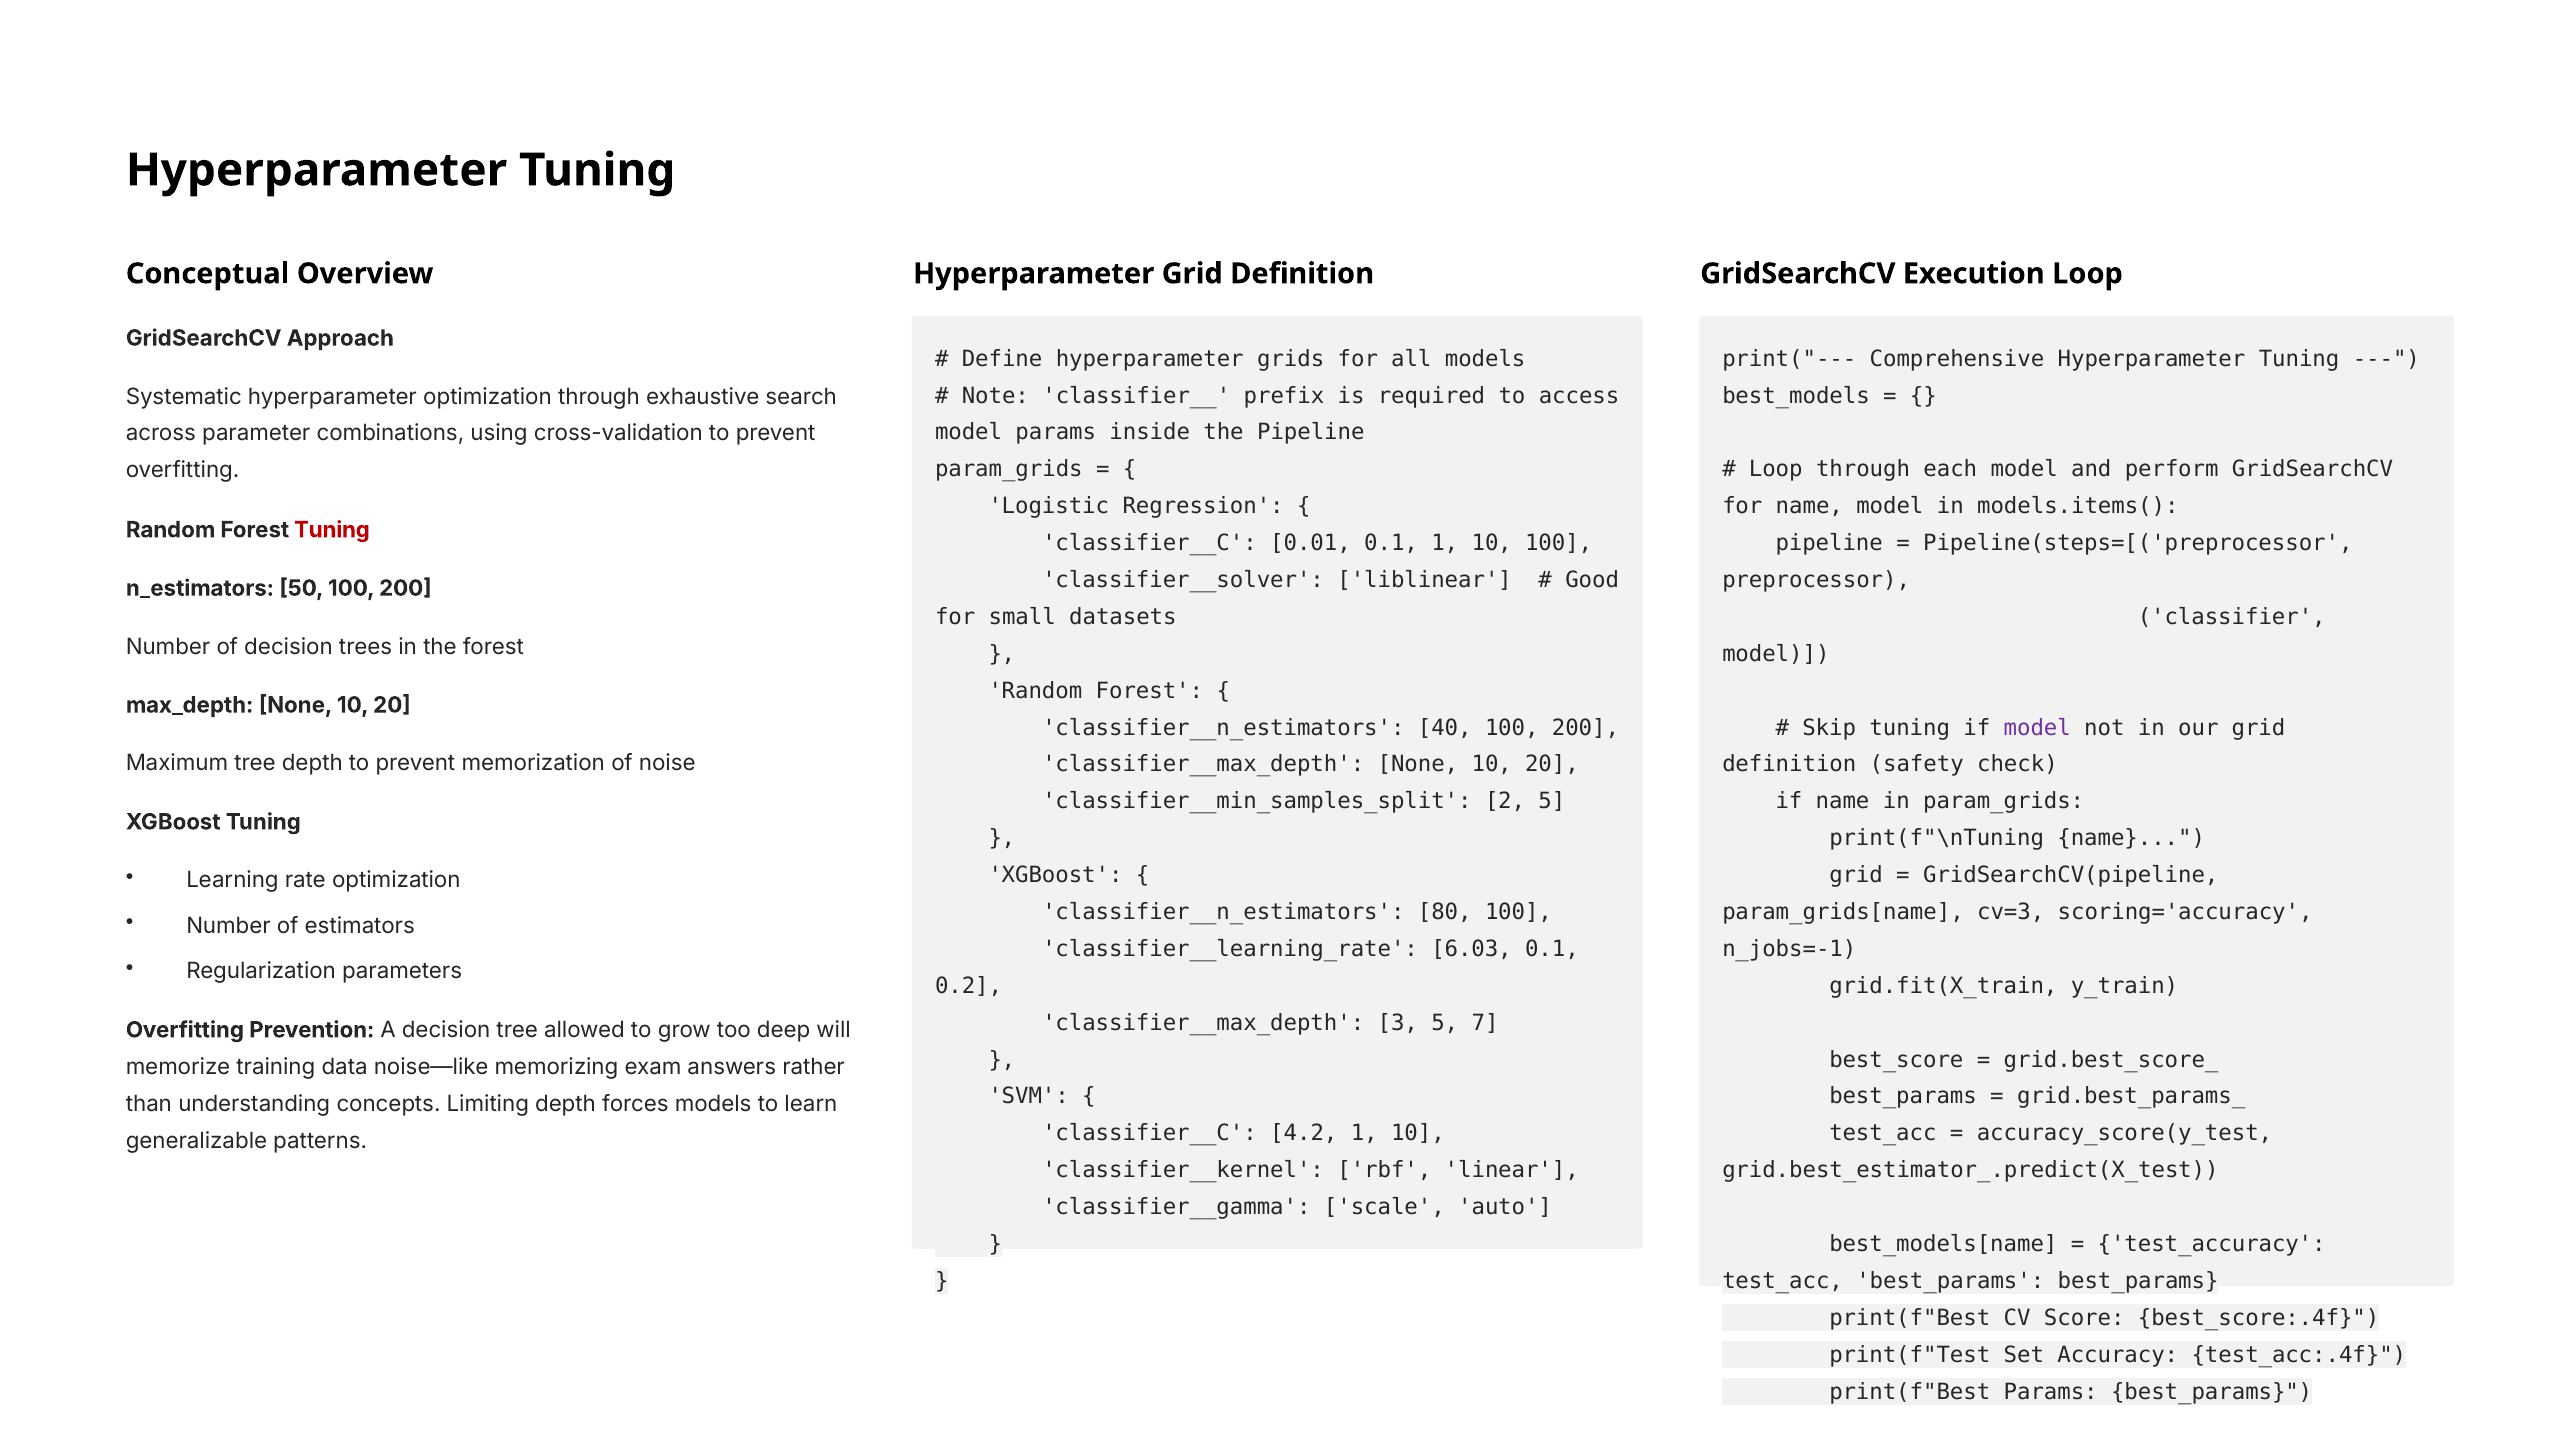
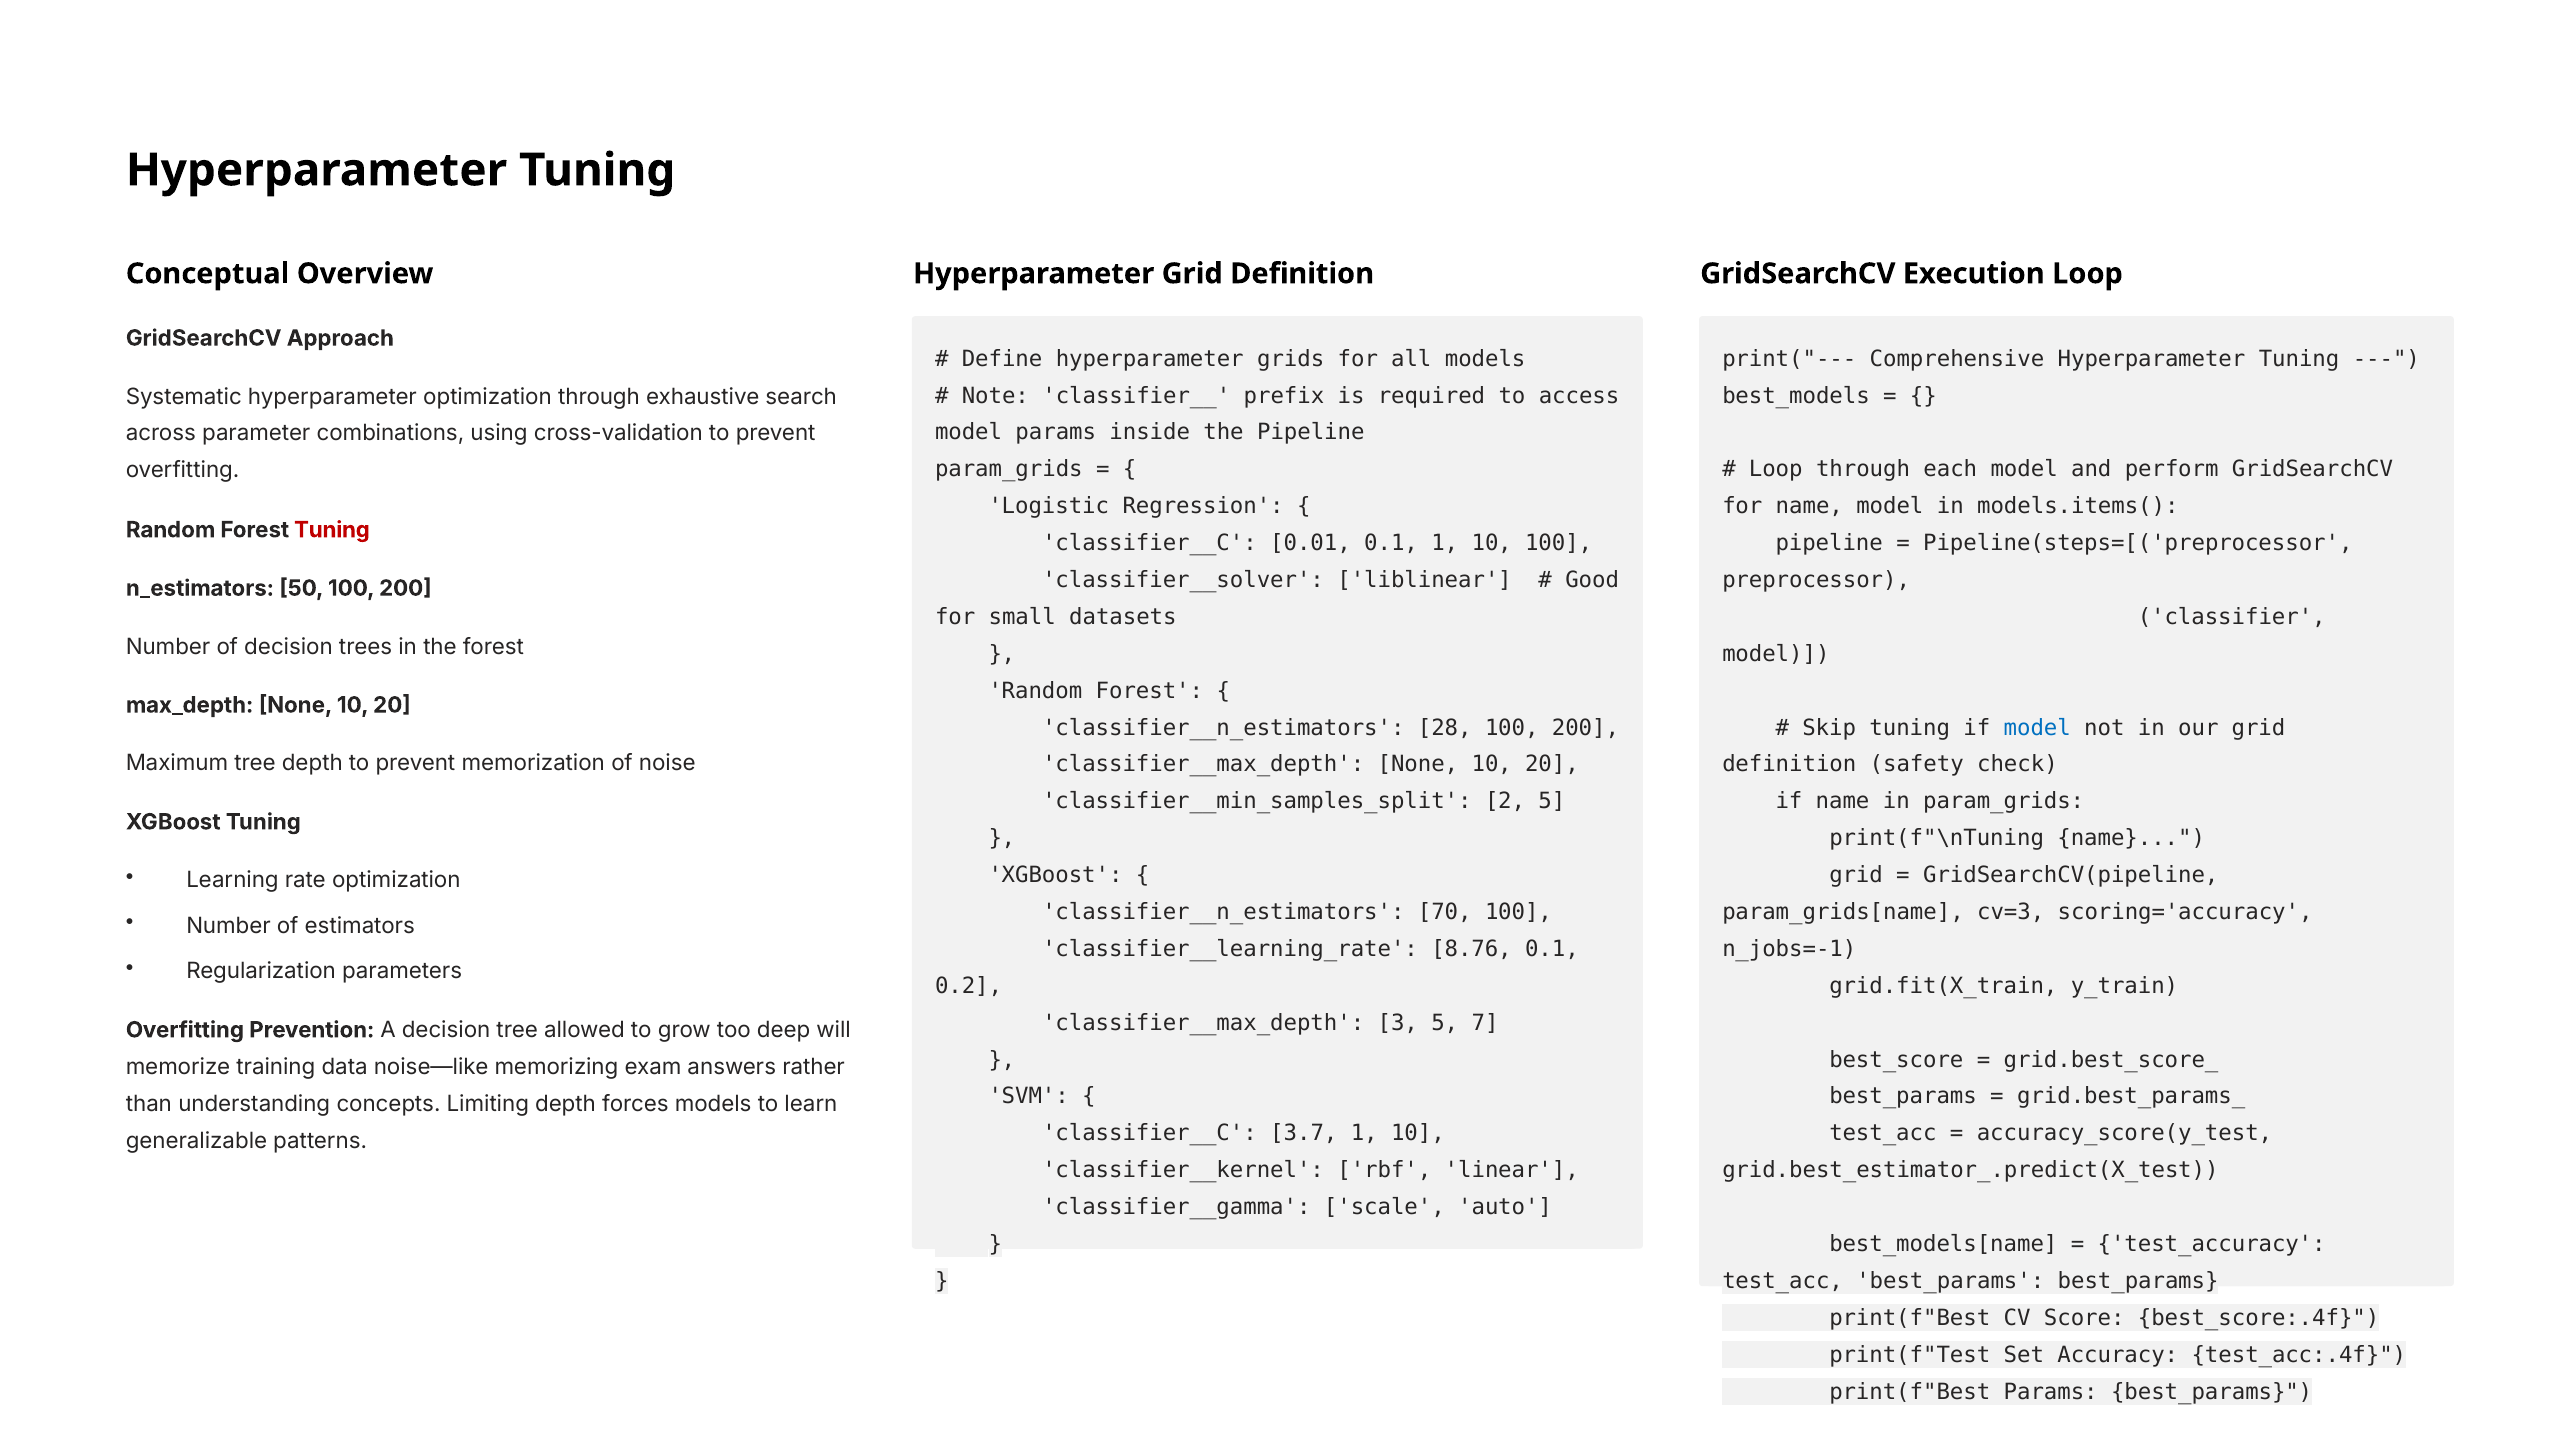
40: 40 -> 28
model at (2037, 728) colour: purple -> blue
80: 80 -> 70
6.03: 6.03 -> 8.76
4.2: 4.2 -> 3.7
